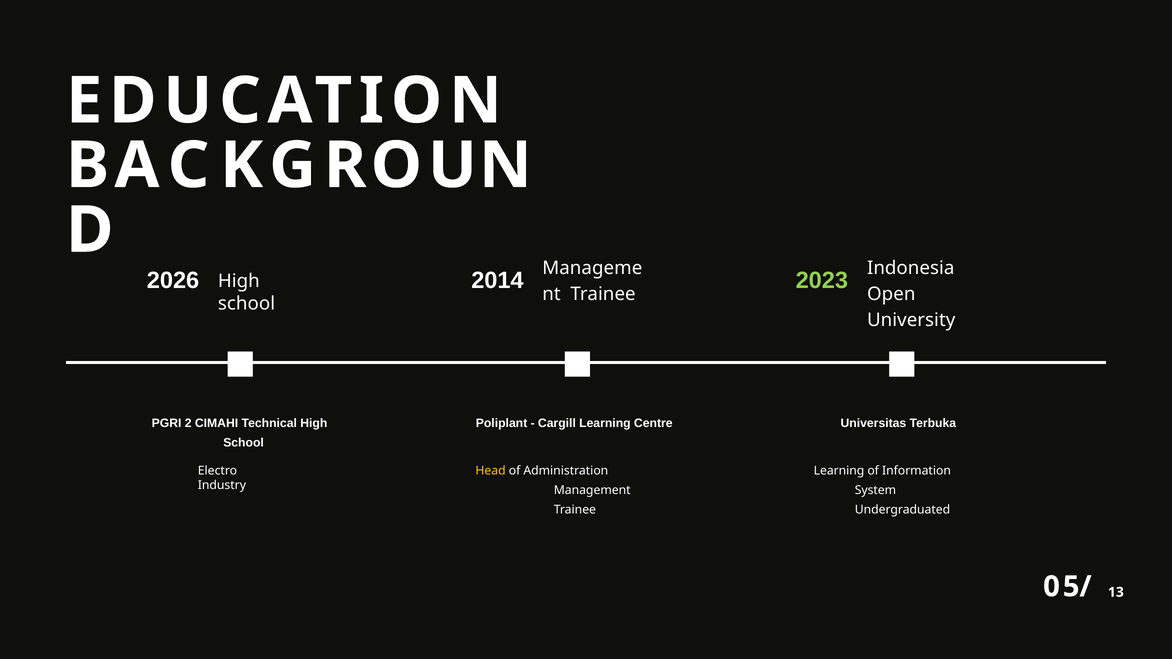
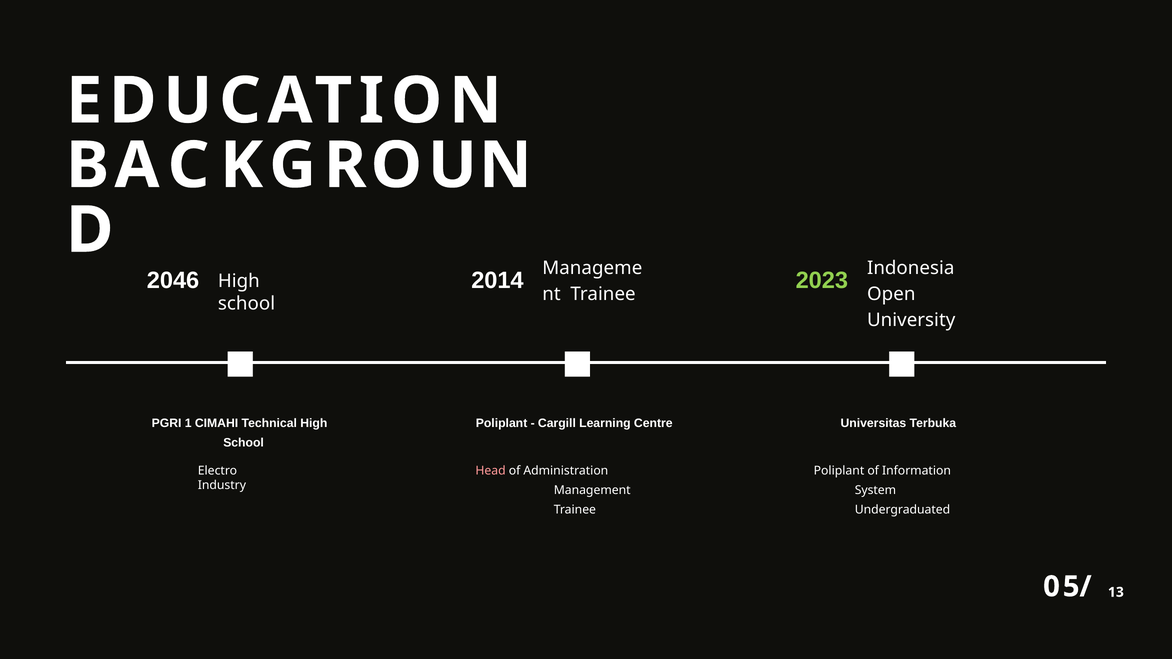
2026: 2026 -> 2046
2: 2 -> 1
Head colour: yellow -> pink
Learning at (839, 471): Learning -> Poliplant
